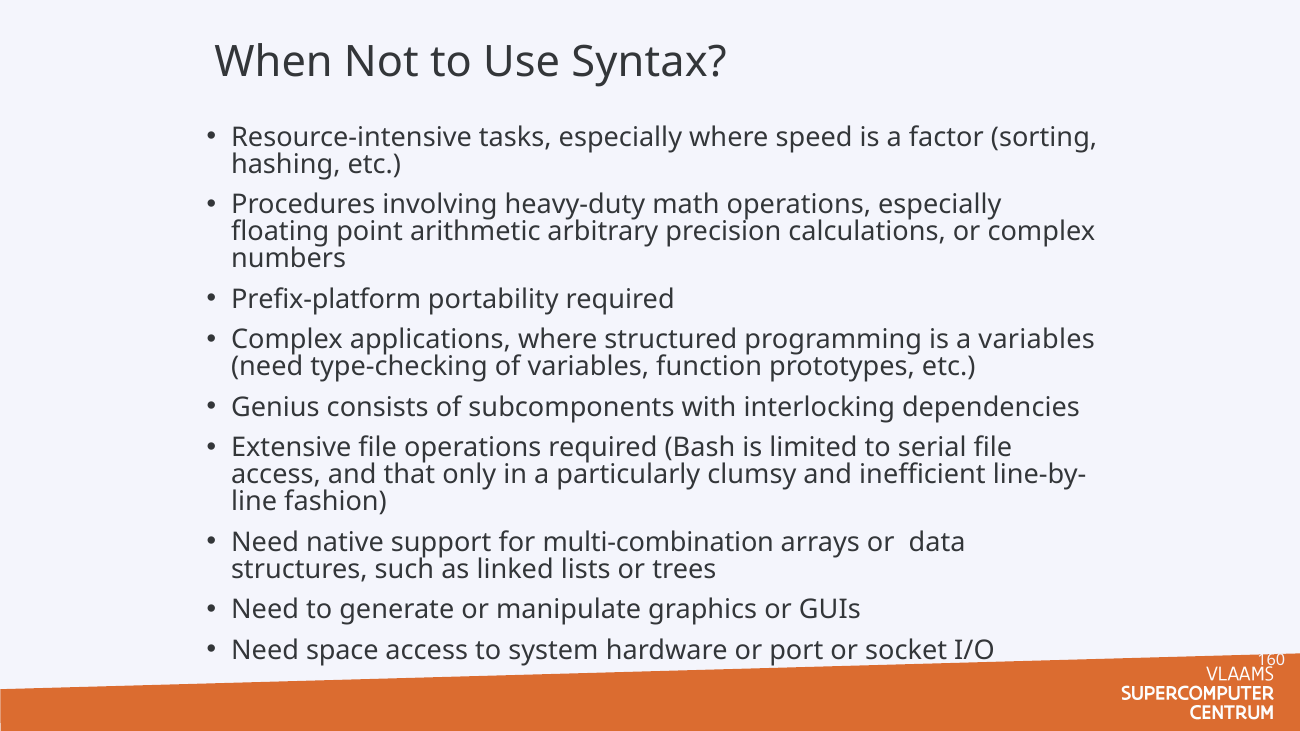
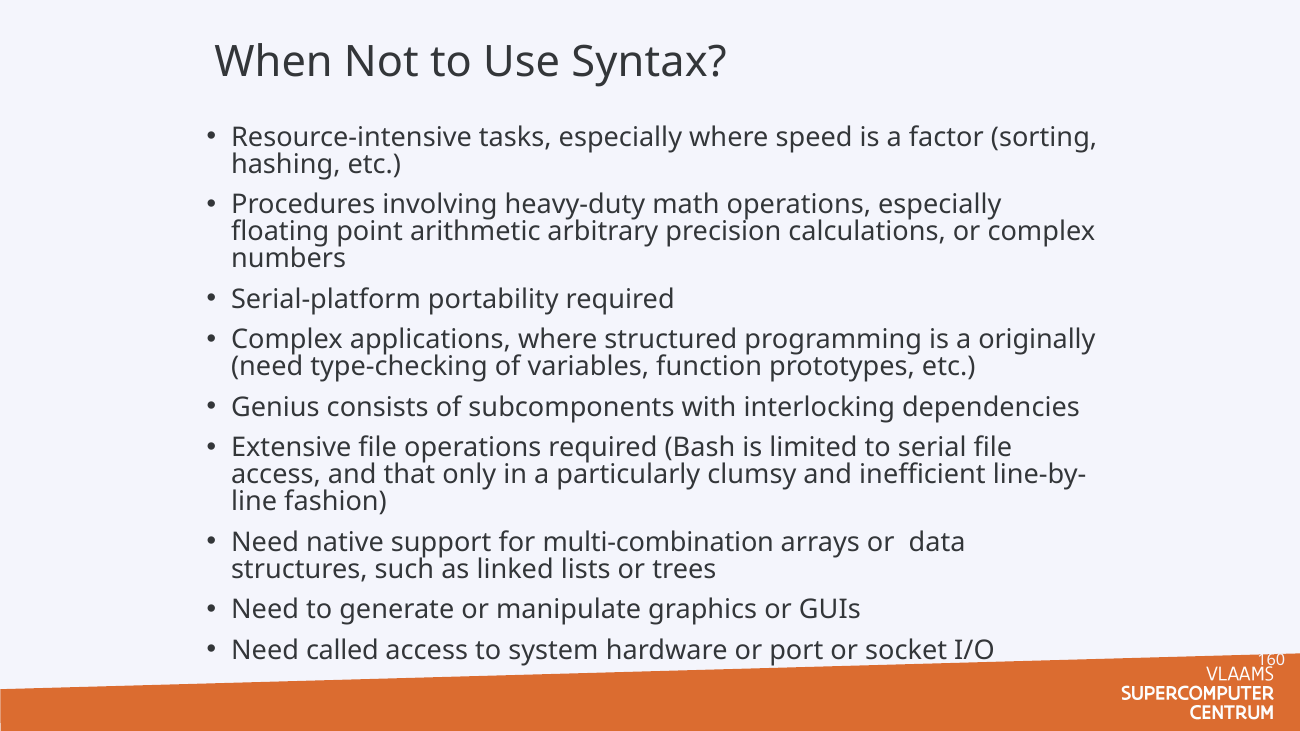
Prefix-platform: Prefix-platform -> Serial-platform
a variables: variables -> originally
space: space -> called
